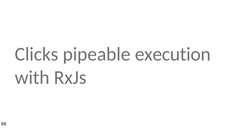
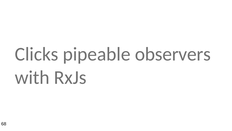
execution: execution -> observers
